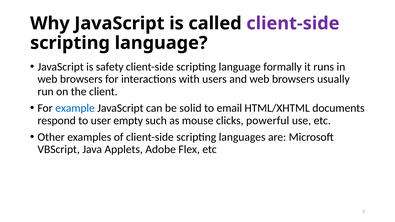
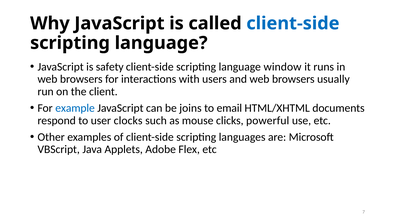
client-side at (293, 23) colour: purple -> blue
formally: formally -> window
solid: solid -> joins
empty: empty -> clocks
